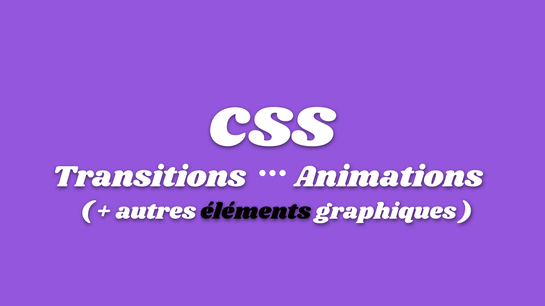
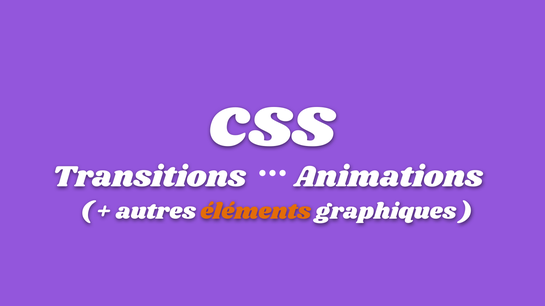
éléments colour: black -> orange
